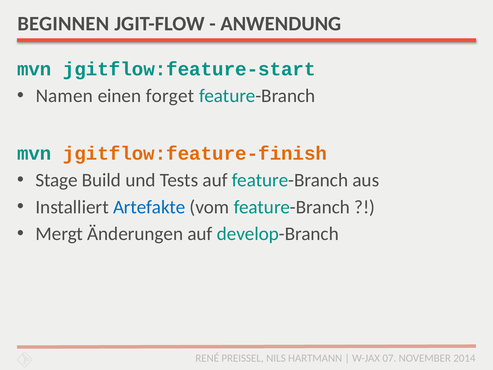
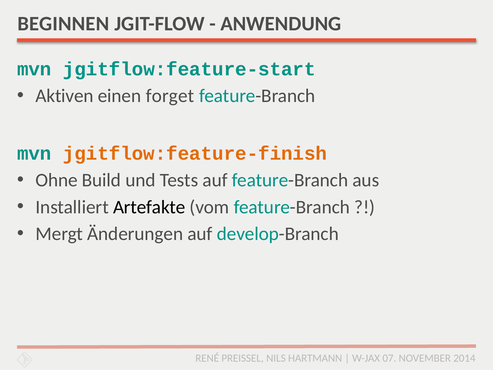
Namen: Namen -> Aktiven
Stage: Stage -> Ohne
Artefakte colour: blue -> black
